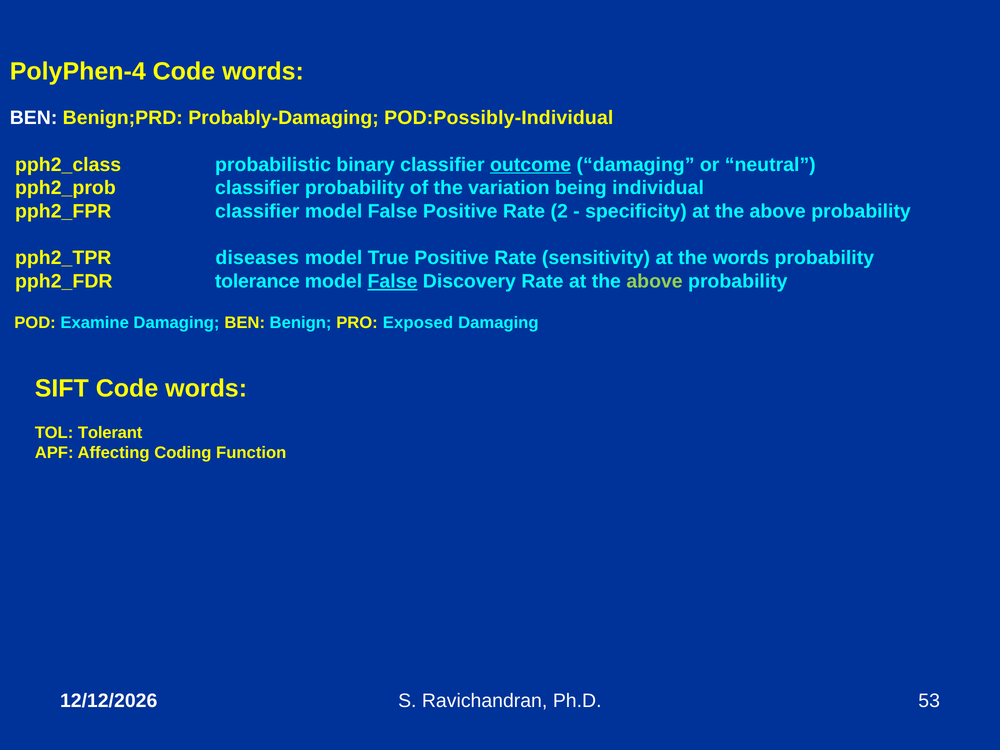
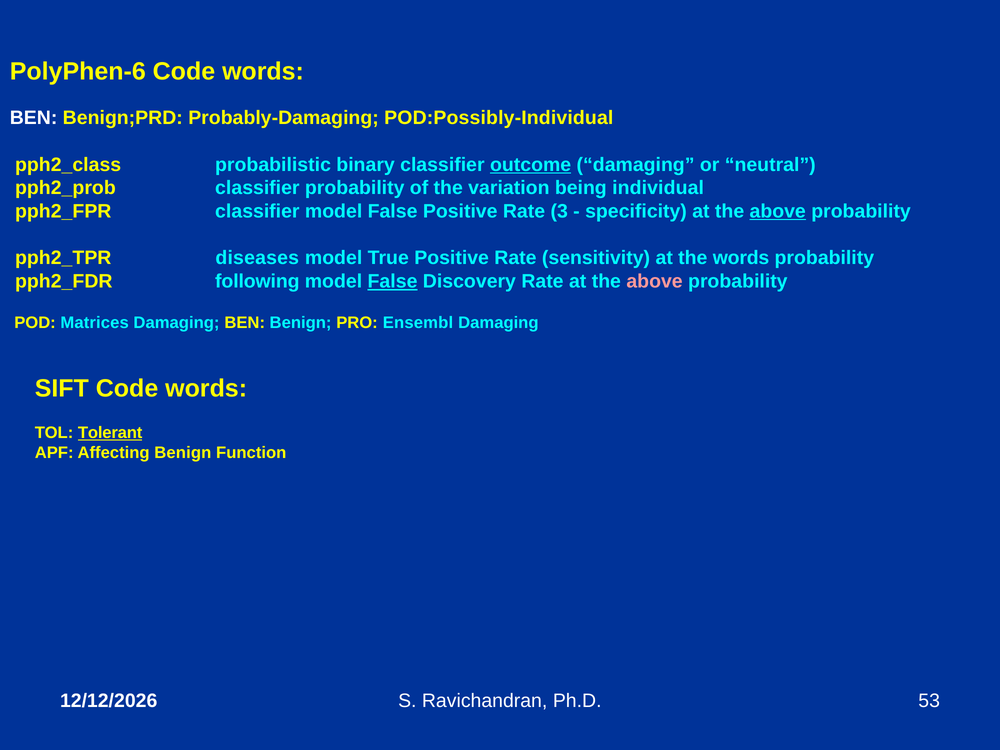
PolyPhen-4: PolyPhen-4 -> PolyPhen-6
2: 2 -> 3
above at (778, 211) underline: none -> present
tolerance: tolerance -> following
above at (655, 281) colour: light green -> pink
Examine: Examine -> Matrices
Exposed: Exposed -> Ensembl
Tolerant underline: none -> present
Affecting Coding: Coding -> Benign
